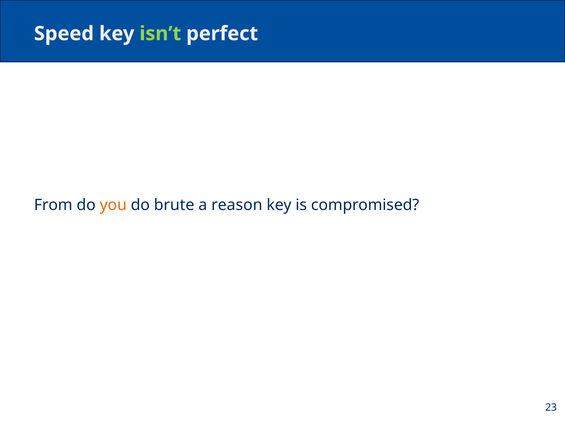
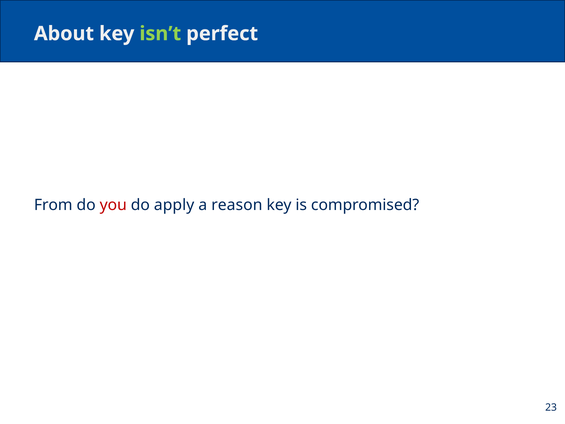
Speed: Speed -> About
you colour: orange -> red
brute: brute -> apply
